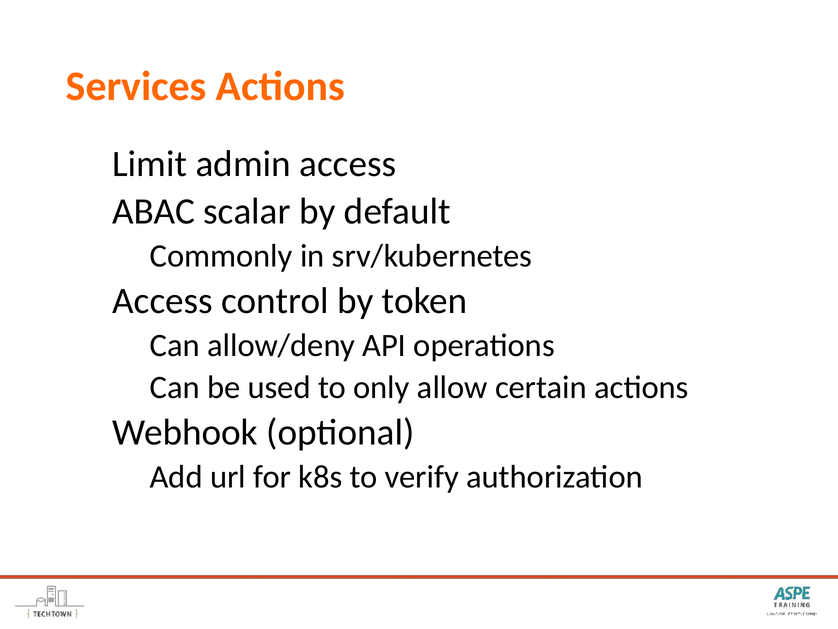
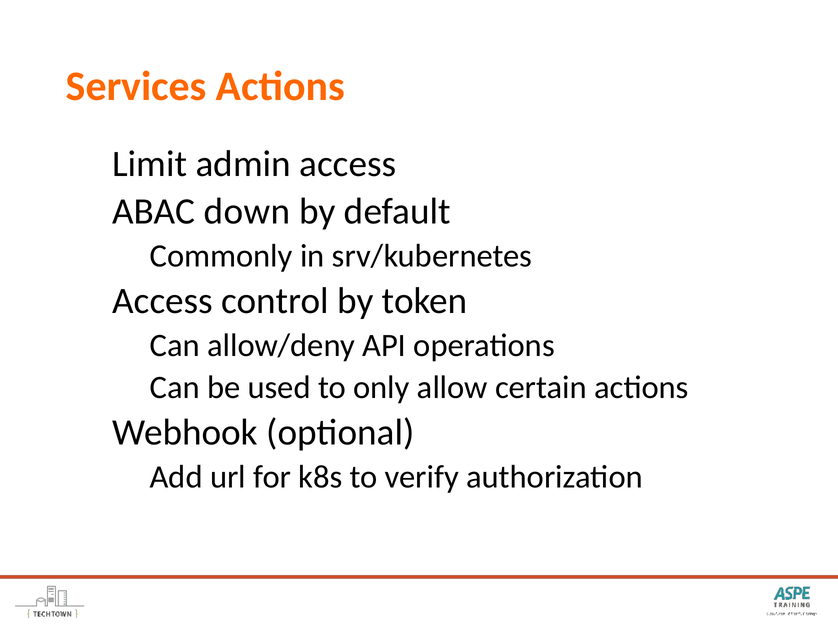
scalar: scalar -> down
